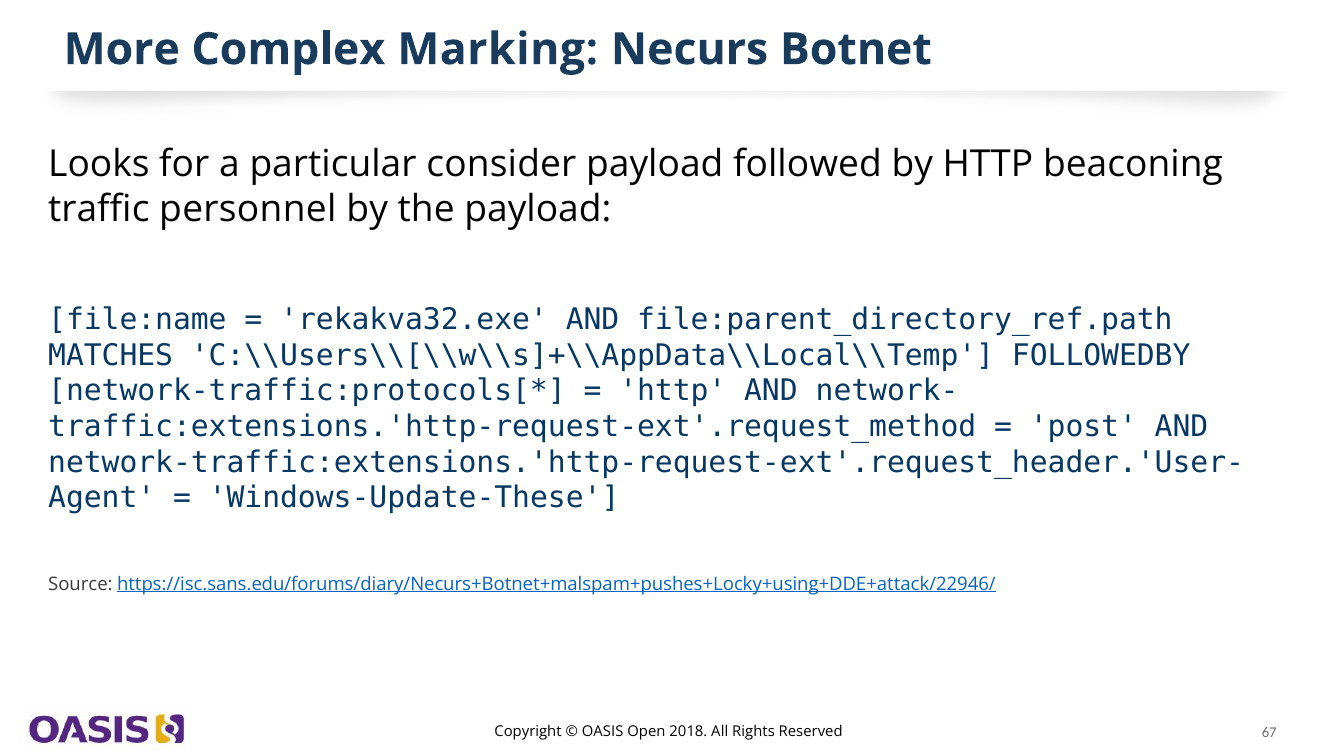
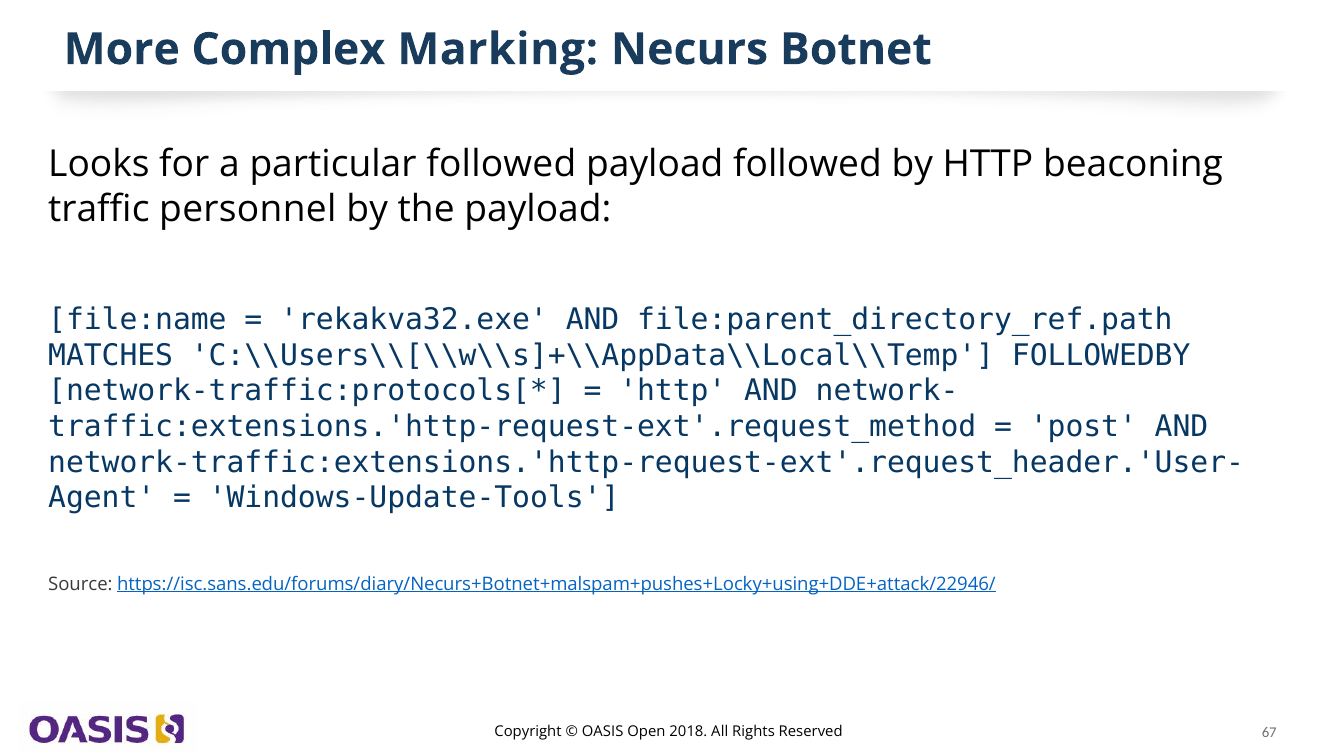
particular consider: consider -> followed
Windows-Update-These: Windows-Update-These -> Windows-Update-Tools
